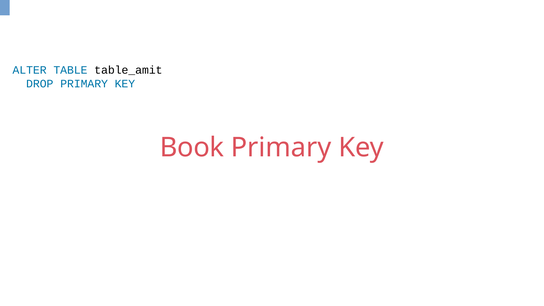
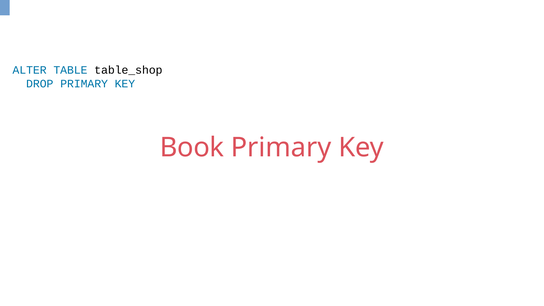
table_amit: table_amit -> table_shop
